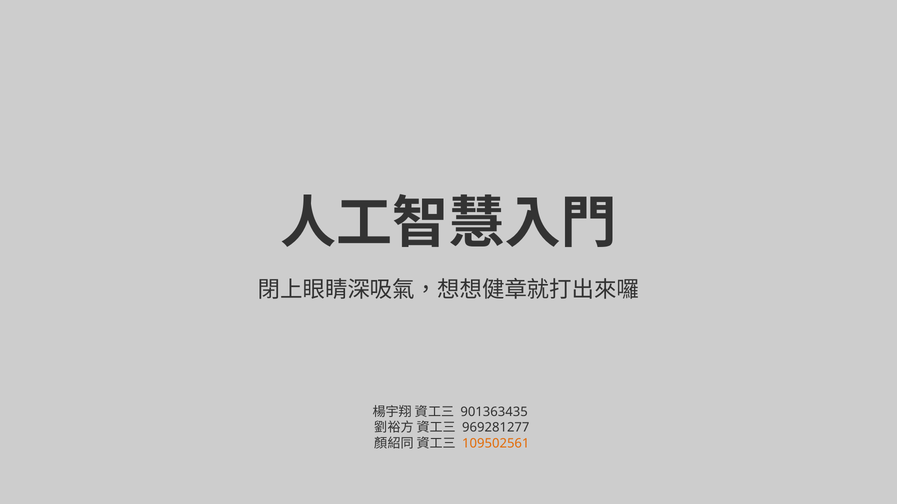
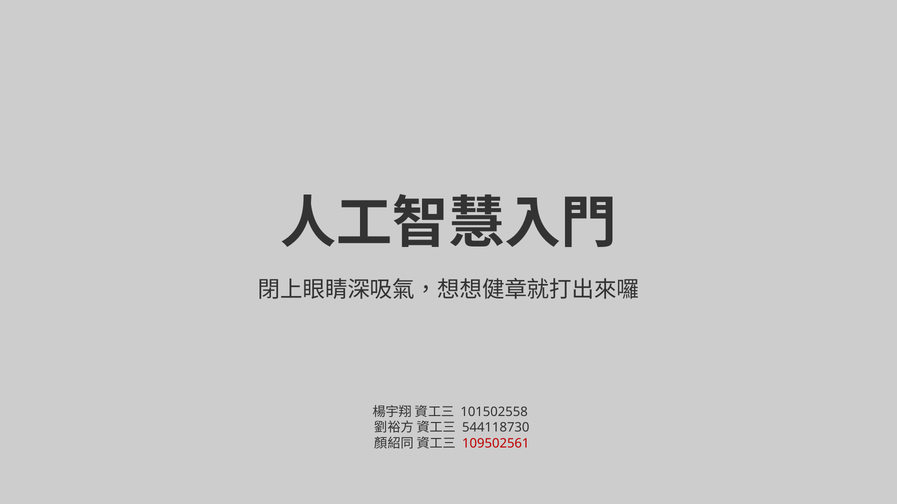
901363435: 901363435 -> 101502558
969281277: 969281277 -> 544118730
109502561 colour: orange -> red
